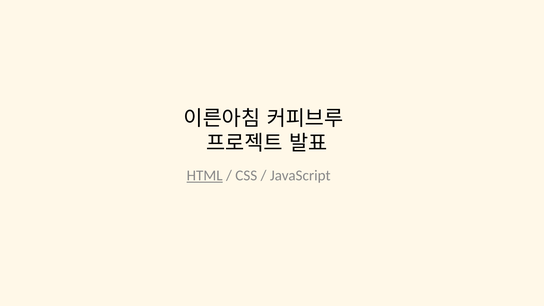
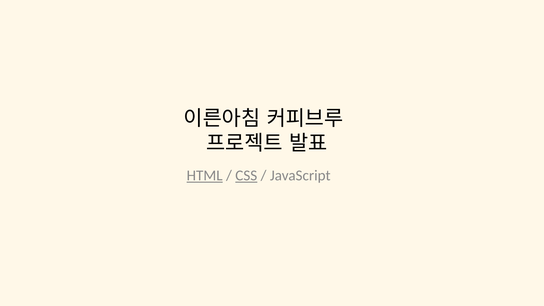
CSS underline: none -> present
